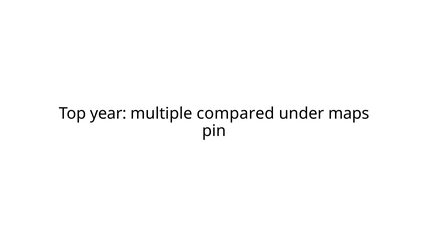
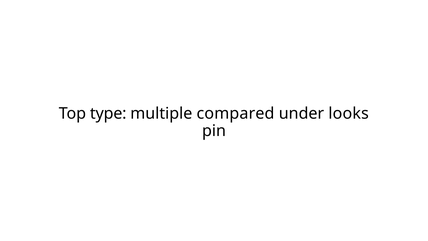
year: year -> type
maps: maps -> looks
